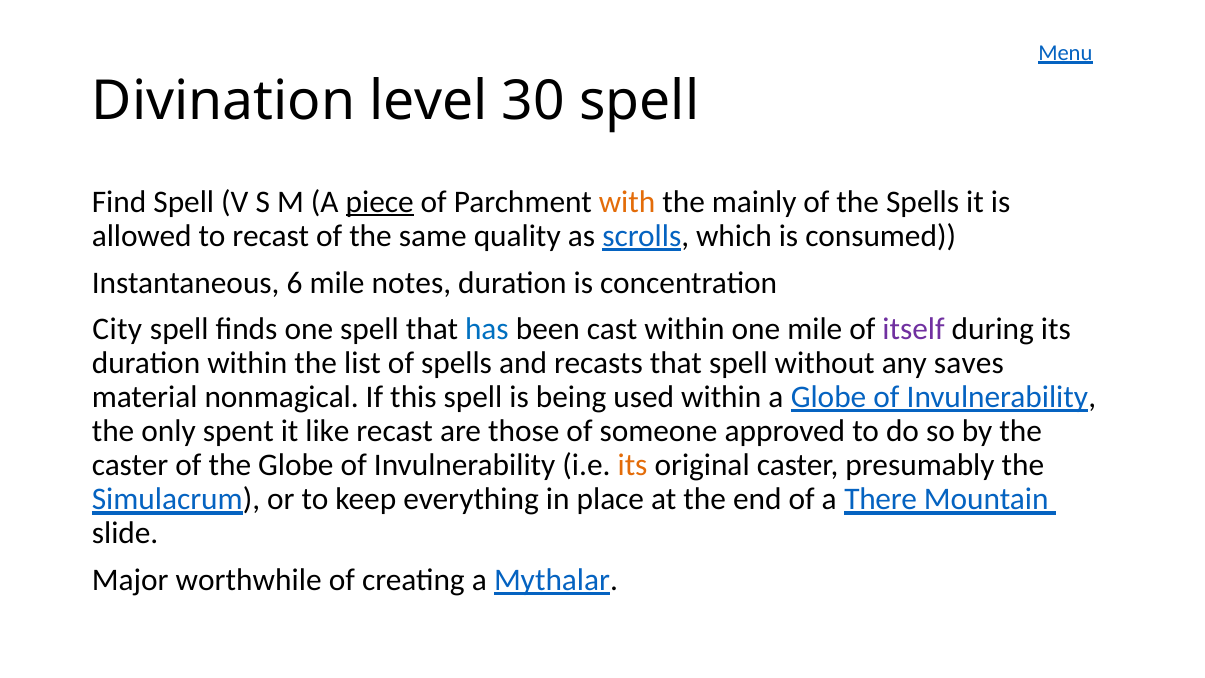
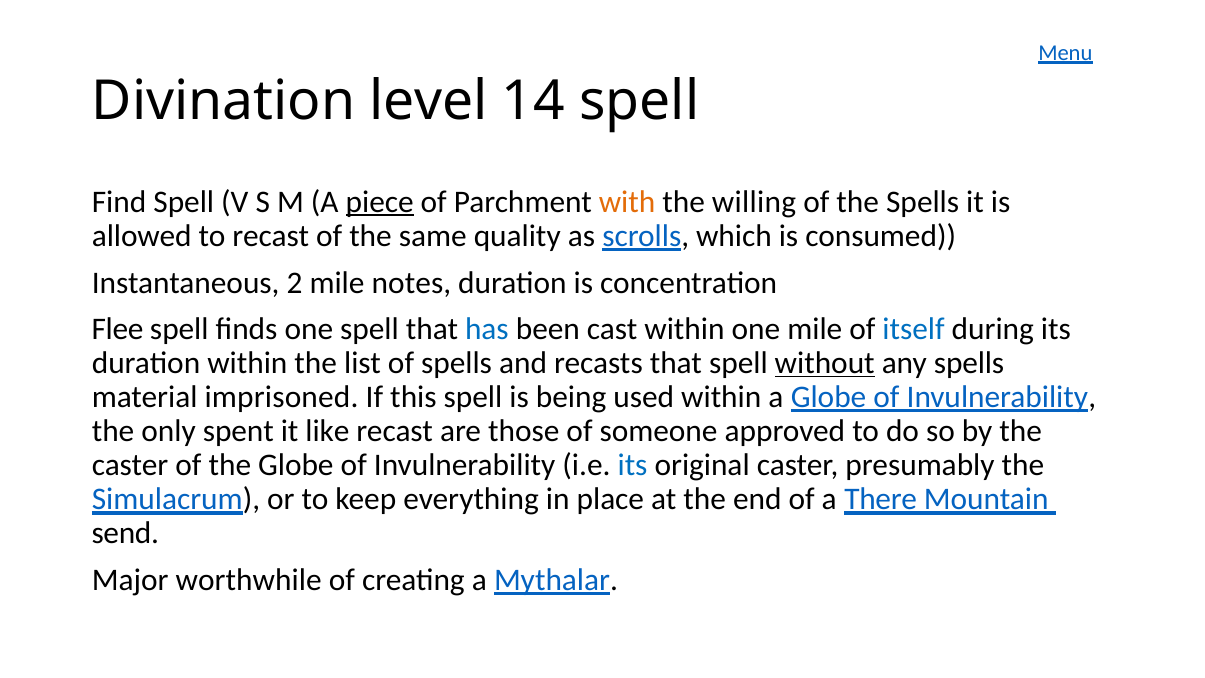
30: 30 -> 14
mainly: mainly -> willing
6: 6 -> 2
City: City -> Flee
itself colour: purple -> blue
without underline: none -> present
any saves: saves -> spells
nonmagical: nonmagical -> imprisoned
its at (633, 465) colour: orange -> blue
slide: slide -> send
